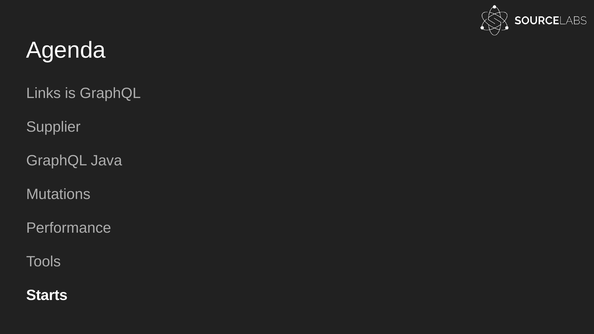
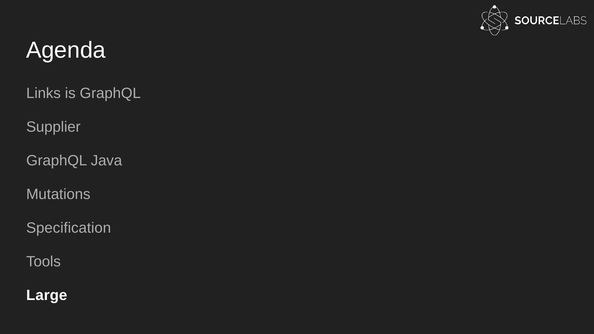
Performance: Performance -> Specification
Starts: Starts -> Large
